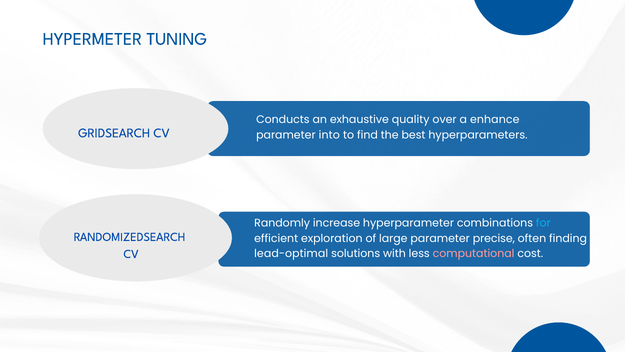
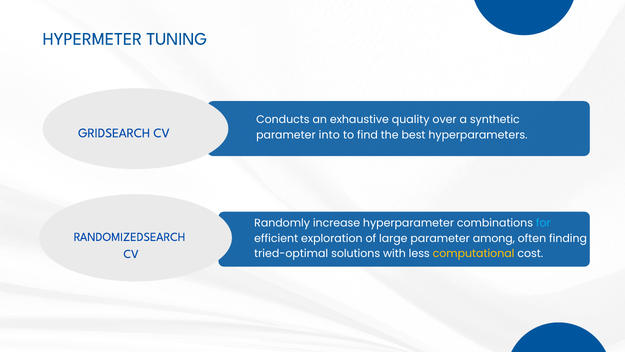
enhance: enhance -> synthetic
precise: precise -> among
lead-optimal: lead-optimal -> tried-optimal
computational colour: pink -> yellow
